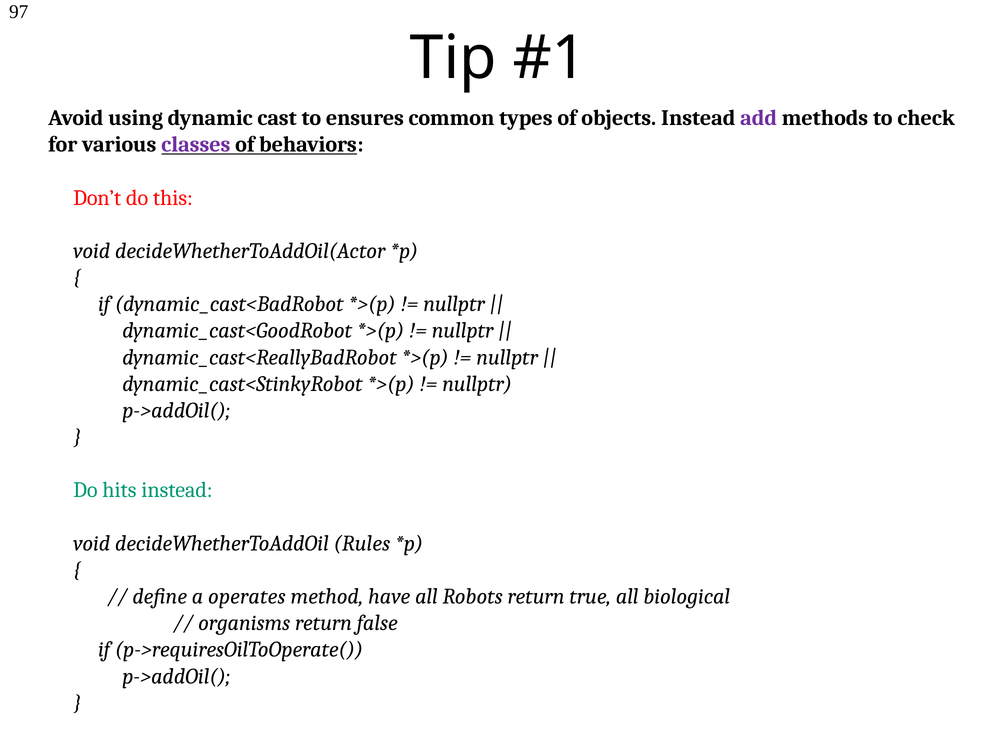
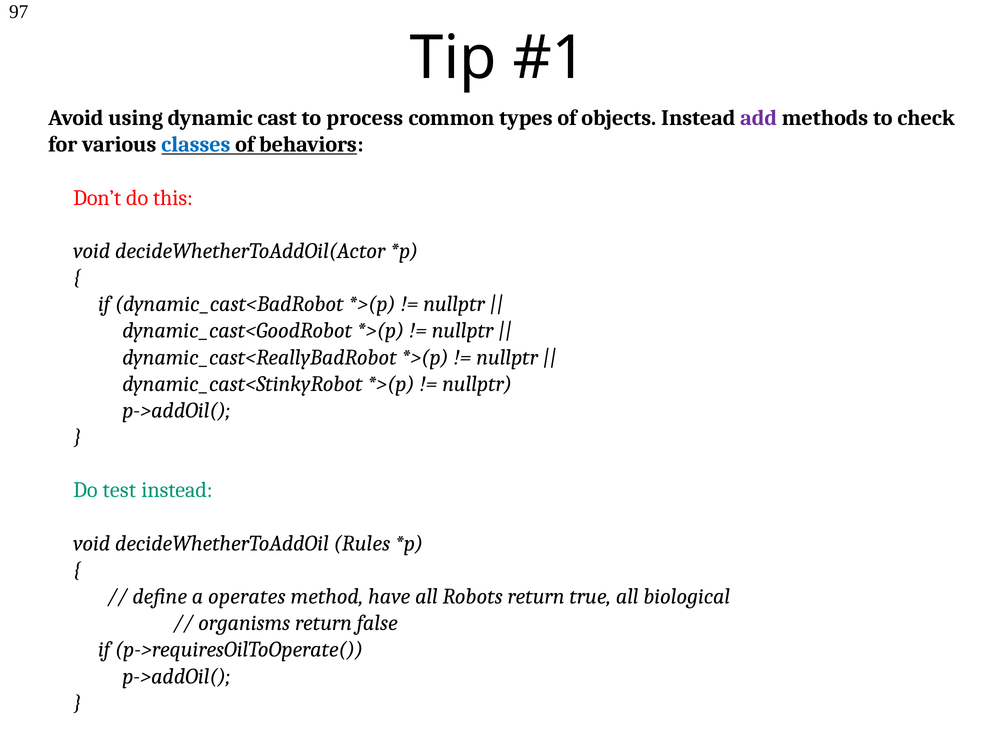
ensures: ensures -> process
classes colour: purple -> blue
hits: hits -> test
